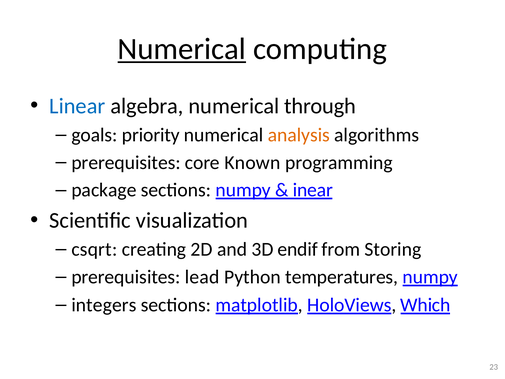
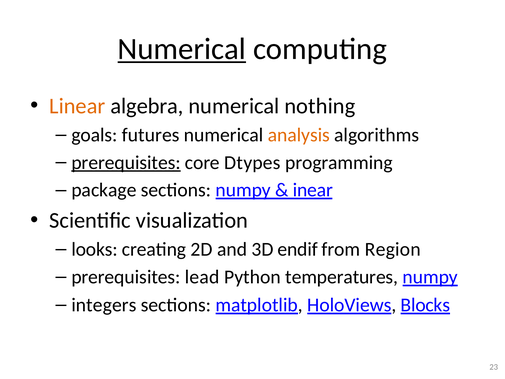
Linear colour: blue -> orange
through: through -> nothing
priority: priority -> futures
prerequisites at (126, 162) underline: none -> present
Known: Known -> Dtypes
csqrt: csqrt -> looks
Storing: Storing -> Region
Which: Which -> Blocks
